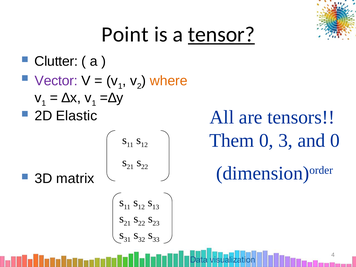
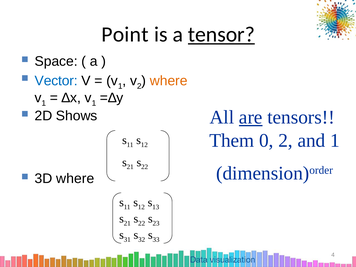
Clutter: Clutter -> Space
Vector colour: purple -> blue
are underline: none -> present
Elastic: Elastic -> Shows
0 3: 3 -> 2
and 0: 0 -> 1
3D matrix: matrix -> where
